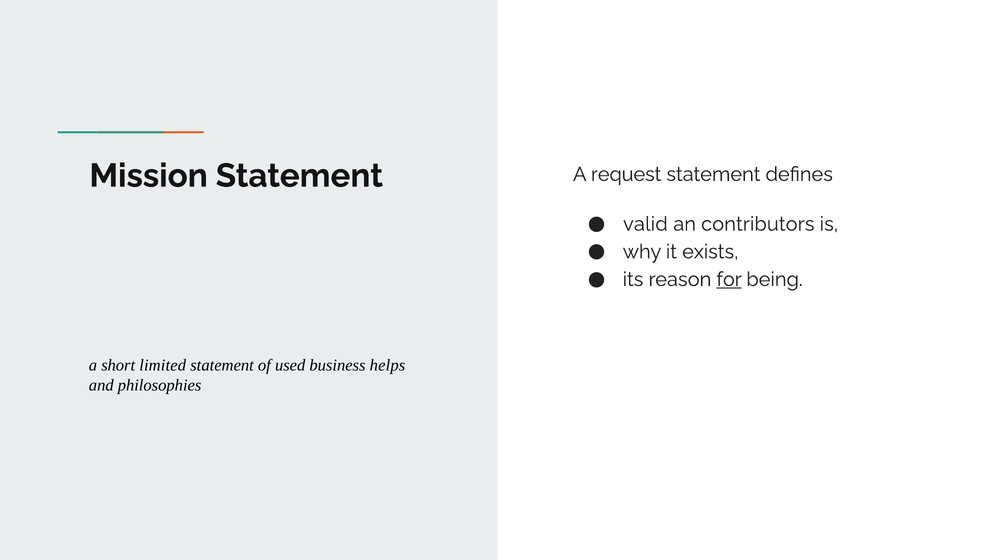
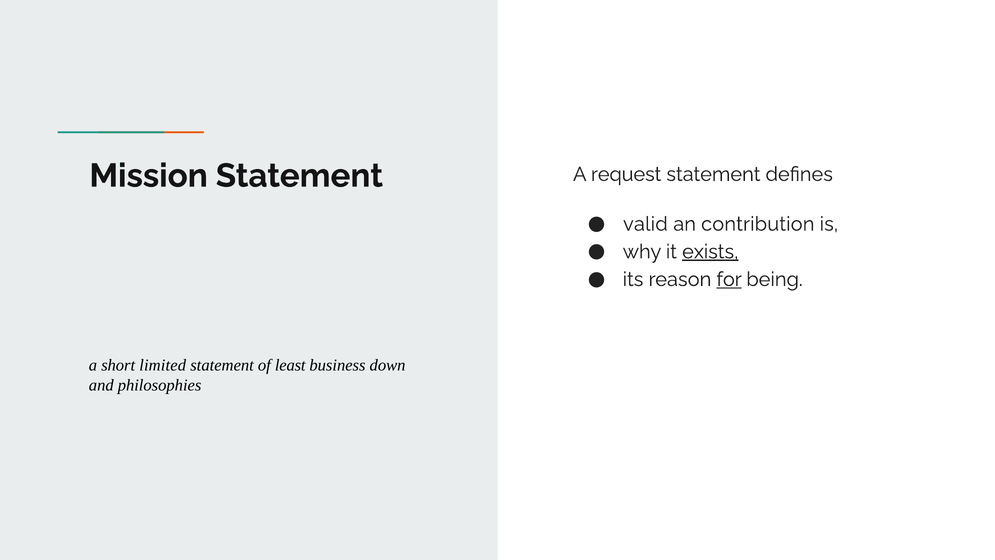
contributors: contributors -> contribution
exists underline: none -> present
used: used -> least
helps: helps -> down
